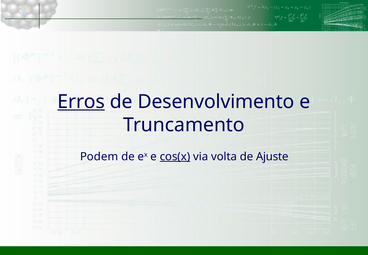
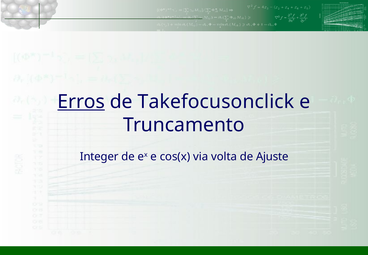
Desenvolvimento: Desenvolvimento -> Takefocusonclick
Podem: Podem -> Integer
cos(x underline: present -> none
